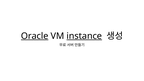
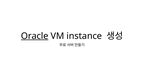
instance underline: present -> none
